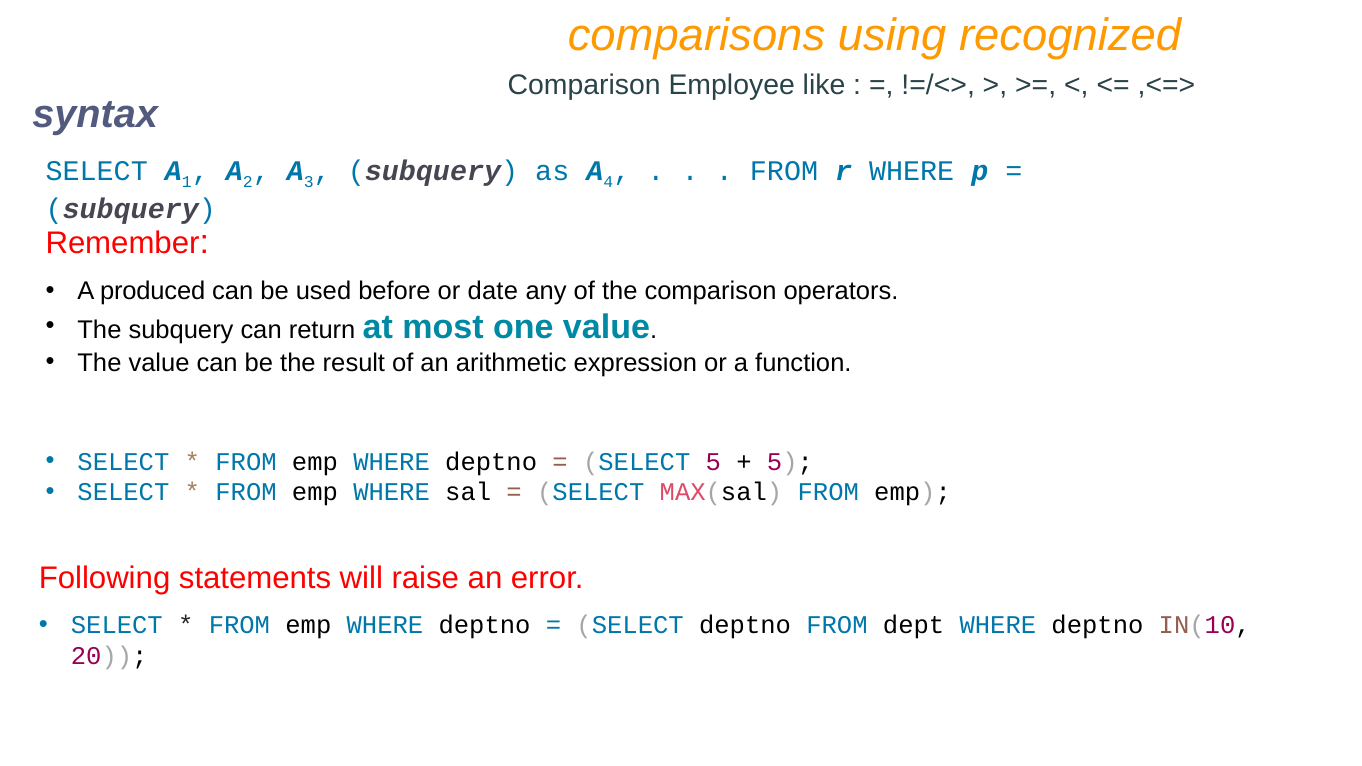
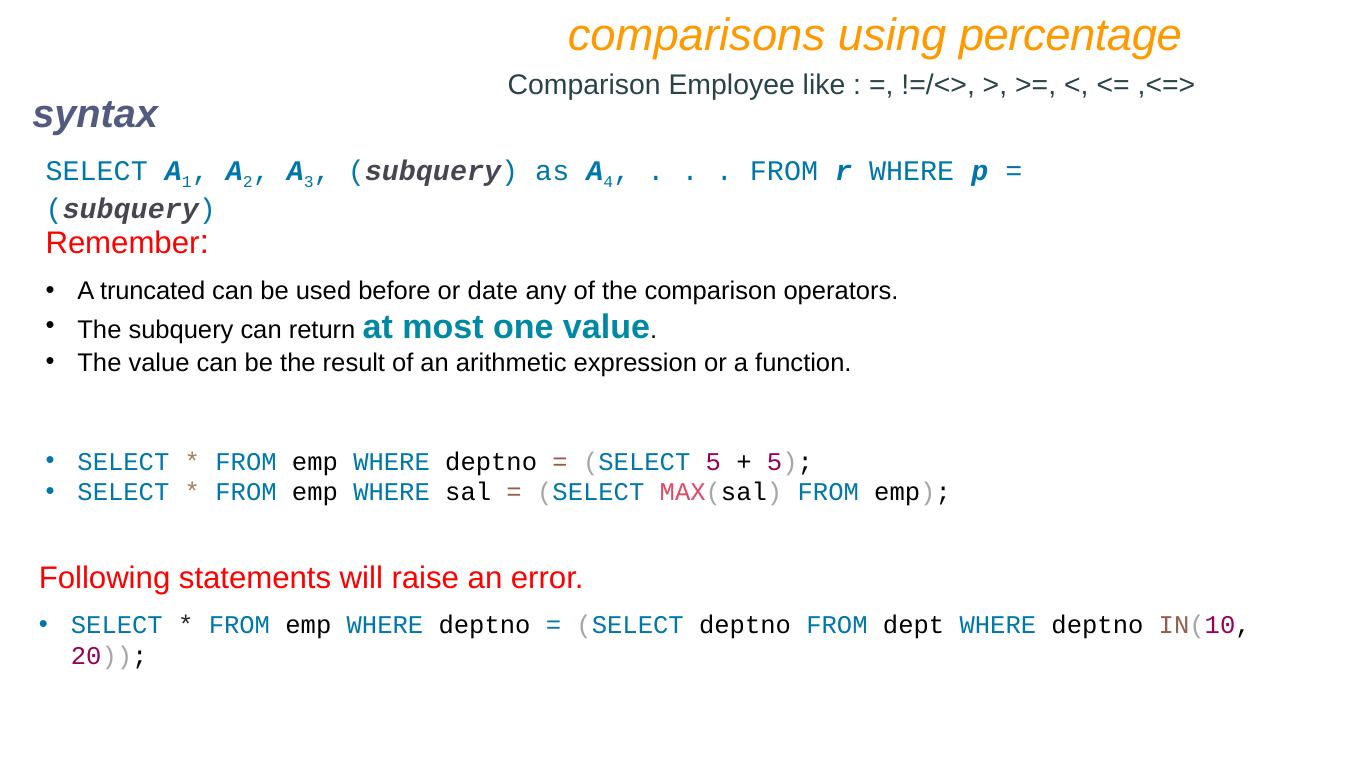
recognized: recognized -> percentage
produced: produced -> truncated
